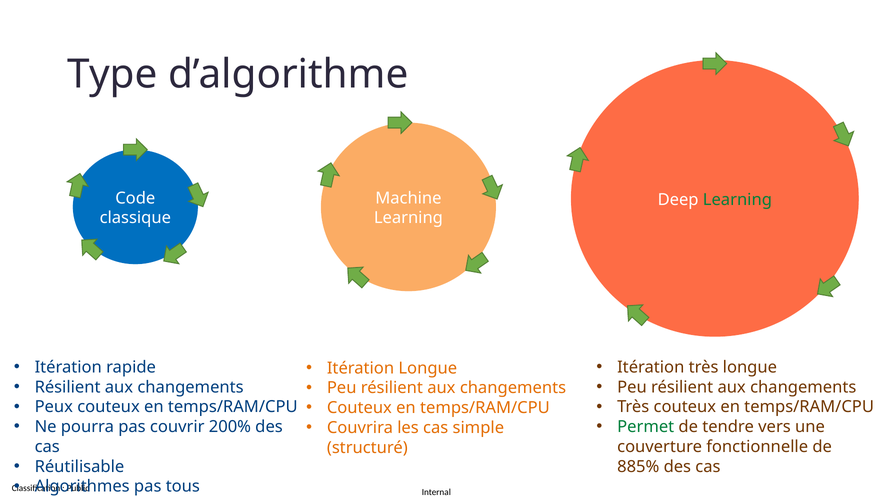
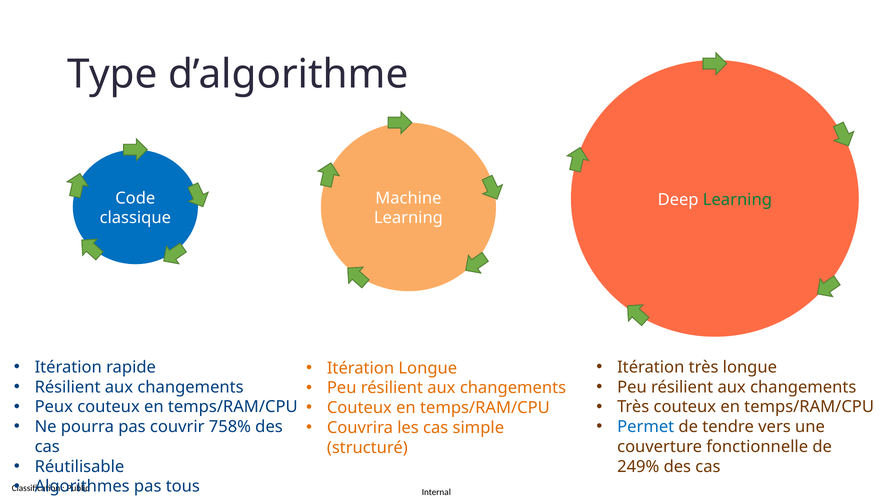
200%: 200% -> 758%
Permet colour: green -> blue
885%: 885% -> 249%
